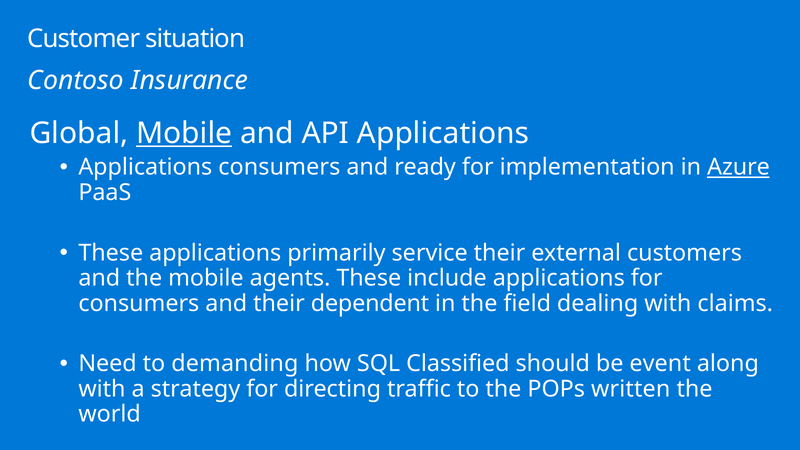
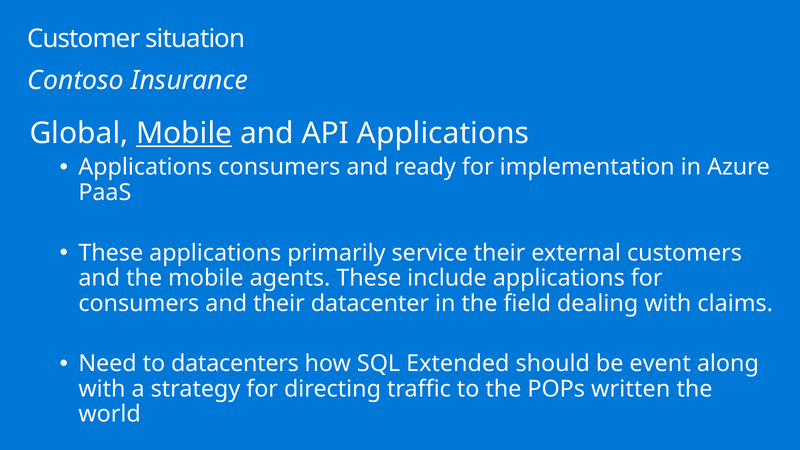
Azure underline: present -> none
dependent: dependent -> datacenter
demanding: demanding -> datacenters
Classified: Classified -> Extended
